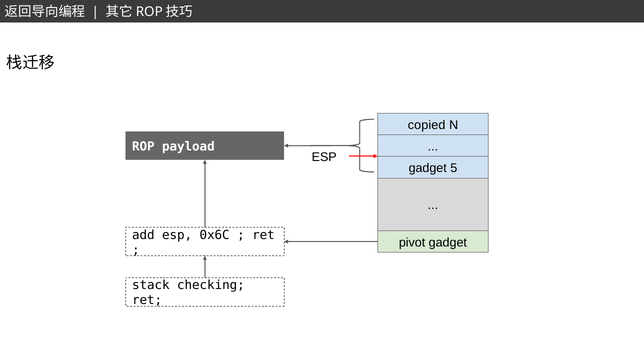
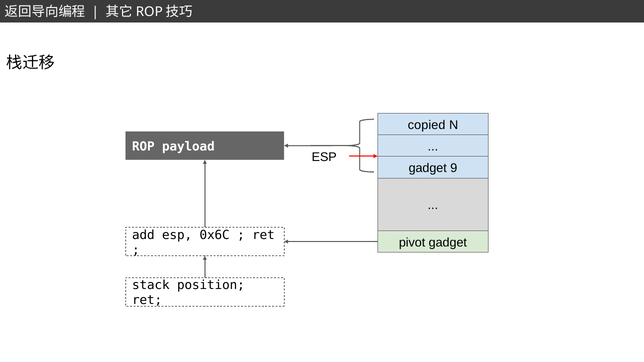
5: 5 -> 9
checking: checking -> position
